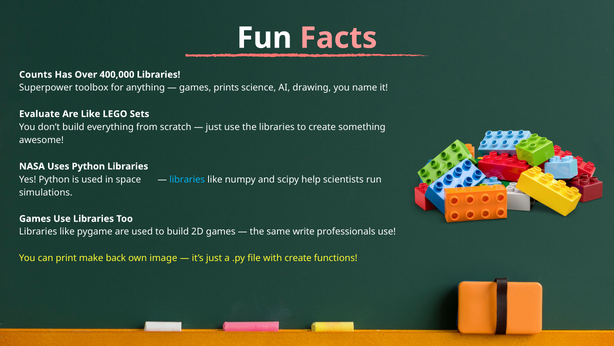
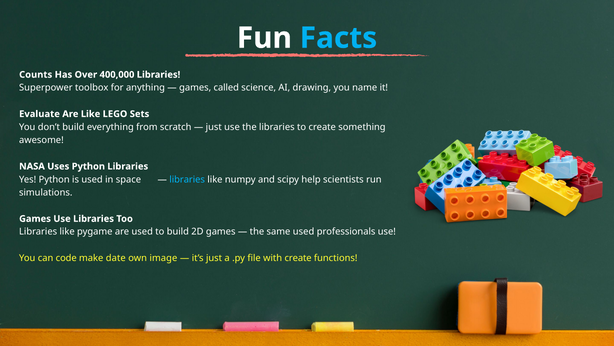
Facts colour: pink -> light blue
prints: prints -> called
same write: write -> used
print: print -> code
back: back -> date
